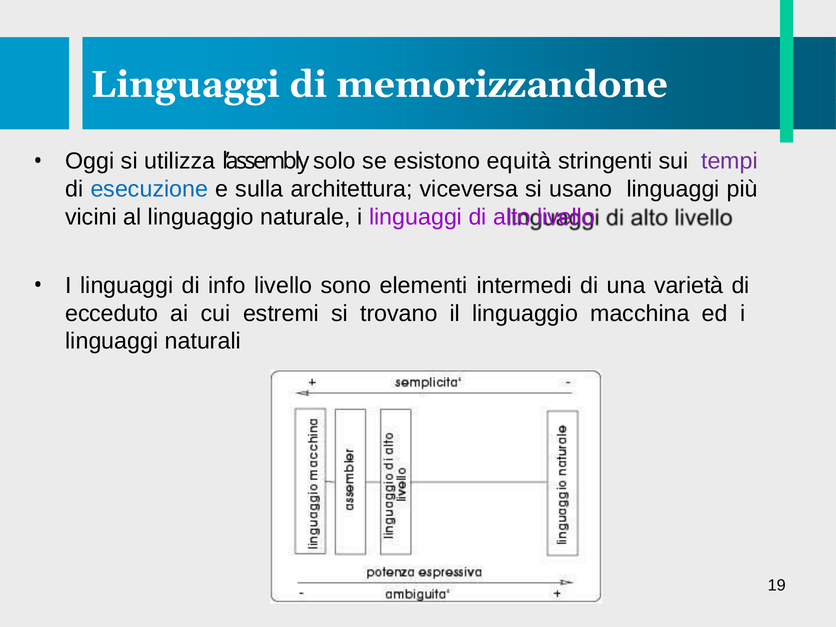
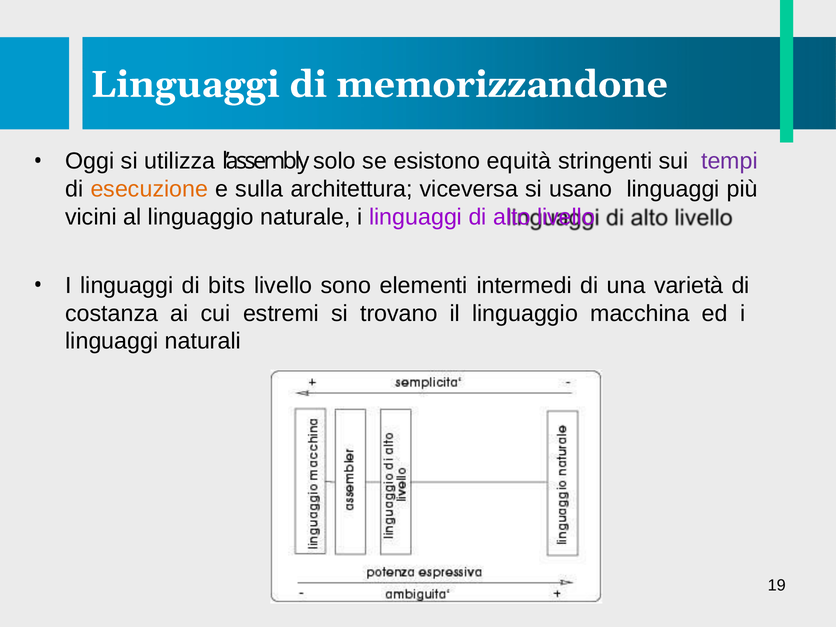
esecuzione colour: blue -> orange
info: info -> bits
ecceduto: ecceduto -> costanza
